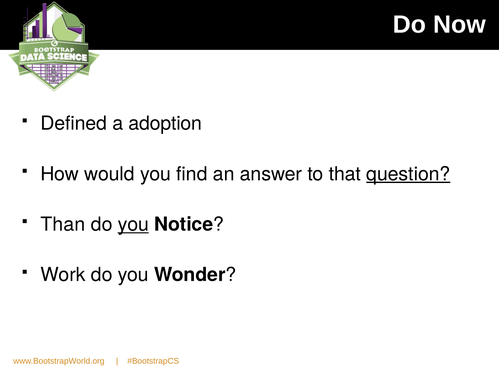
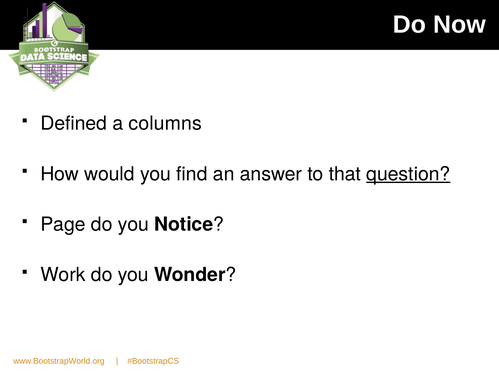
adoption: adoption -> columns
Than: Than -> Page
you at (133, 225) underline: present -> none
